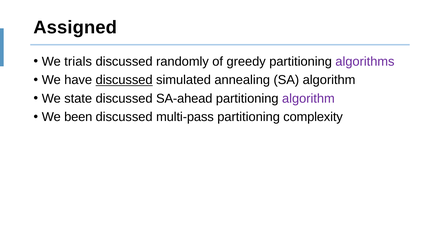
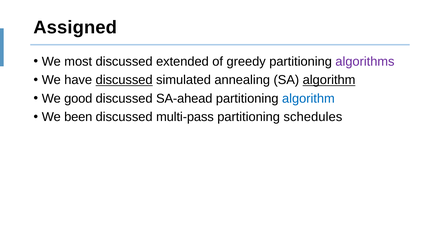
trials: trials -> most
randomly: randomly -> extended
algorithm at (329, 80) underline: none -> present
state: state -> good
algorithm at (308, 98) colour: purple -> blue
complexity: complexity -> schedules
